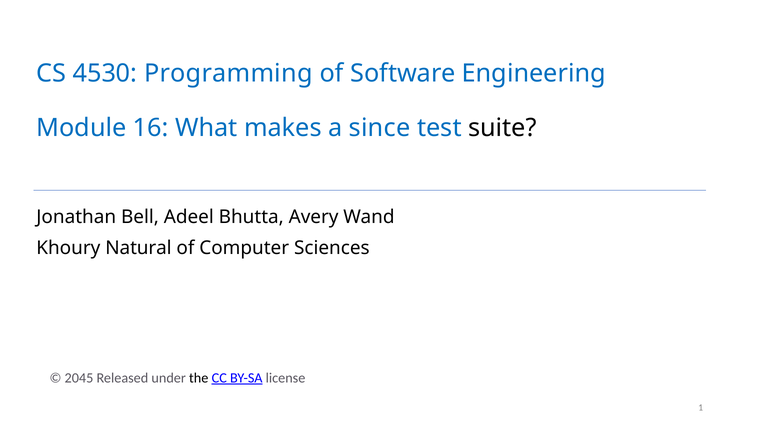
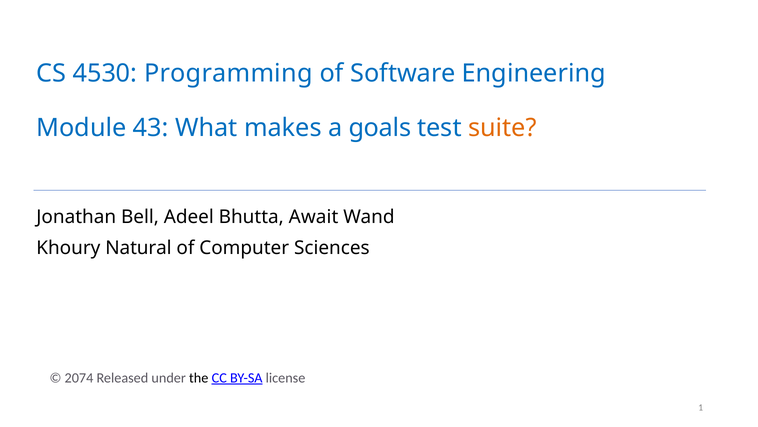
16: 16 -> 43
since: since -> goals
suite colour: black -> orange
Avery: Avery -> Await
2045: 2045 -> 2074
